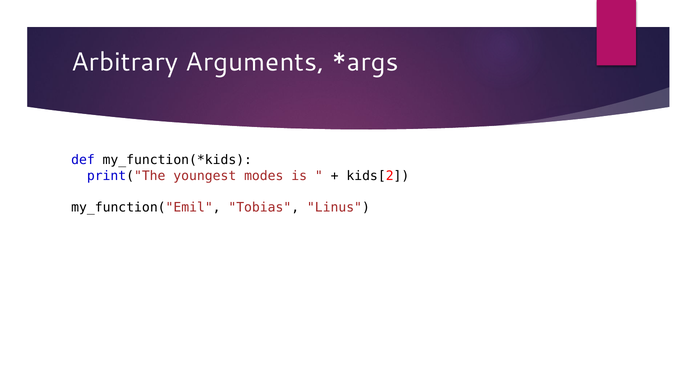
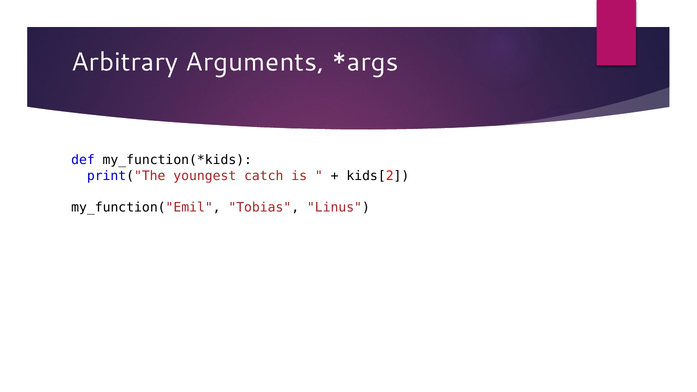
modes: modes -> catch
